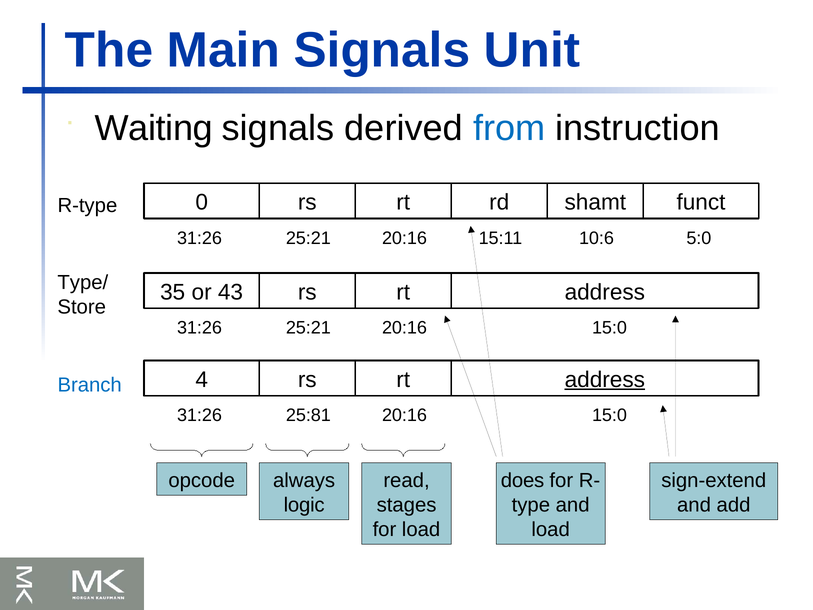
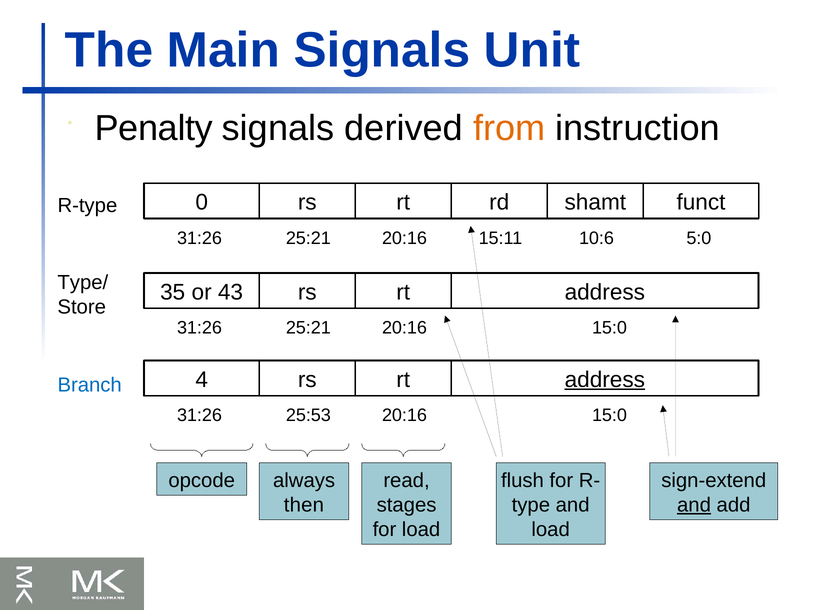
Waiting: Waiting -> Penalty
from colour: blue -> orange
25:81: 25:81 -> 25:53
does: does -> flush
logic: logic -> then
and at (694, 505) underline: none -> present
